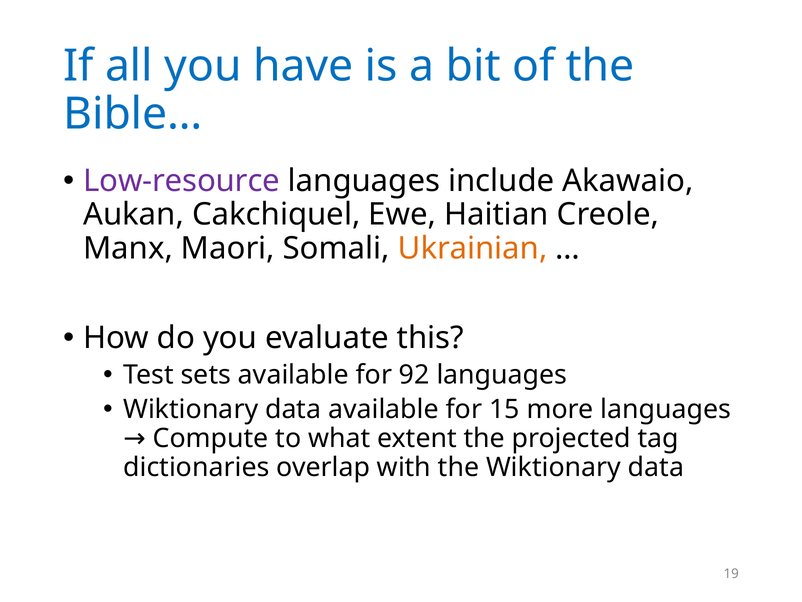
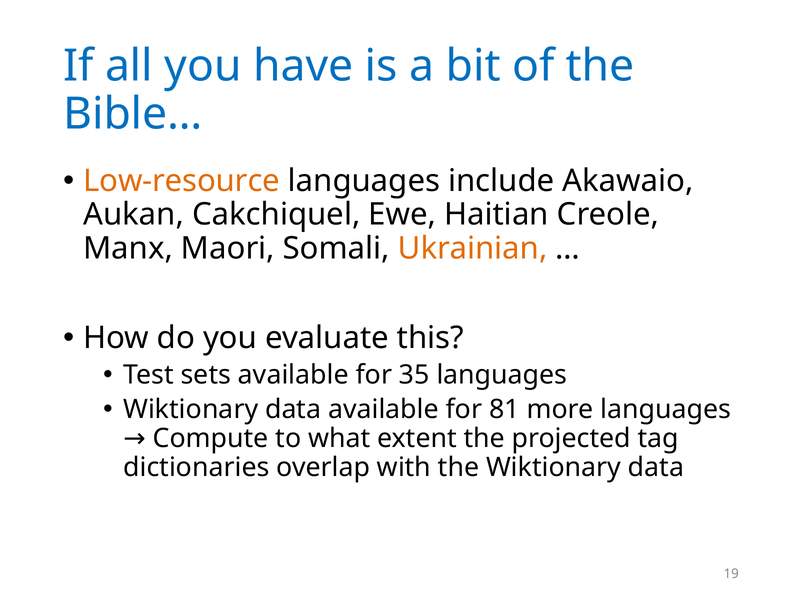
Low-resource colour: purple -> orange
92: 92 -> 35
15: 15 -> 81
